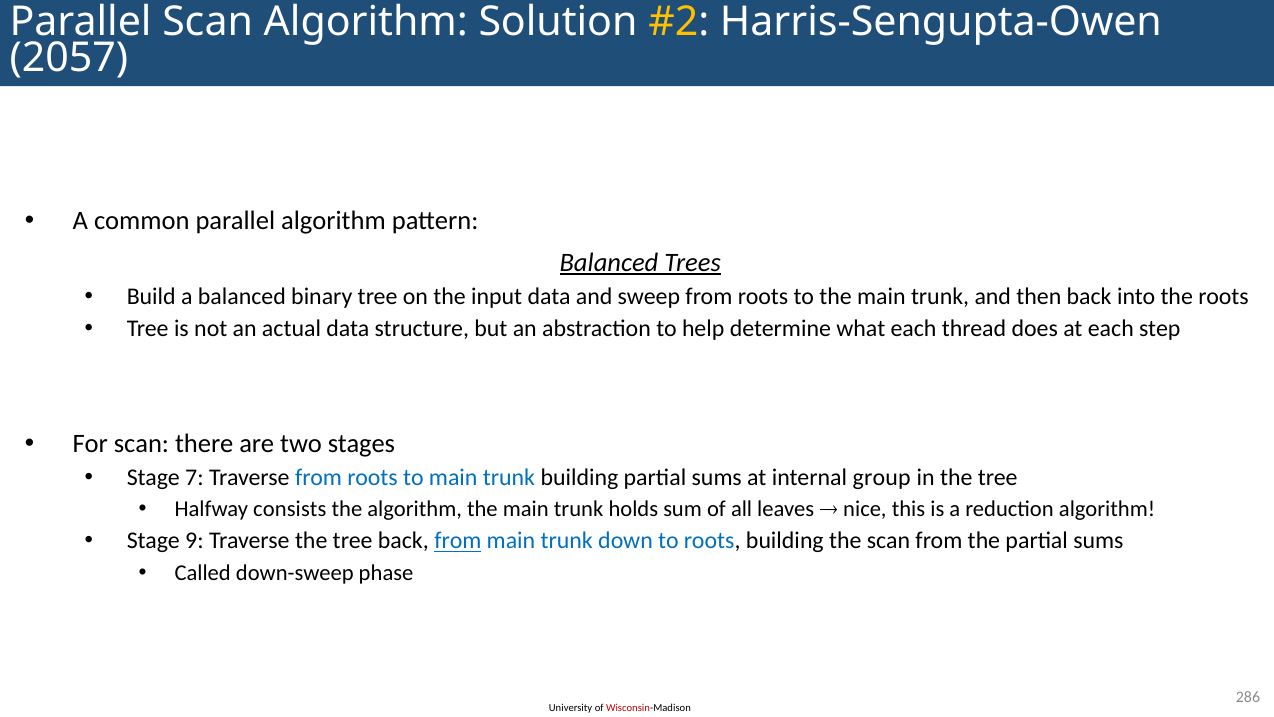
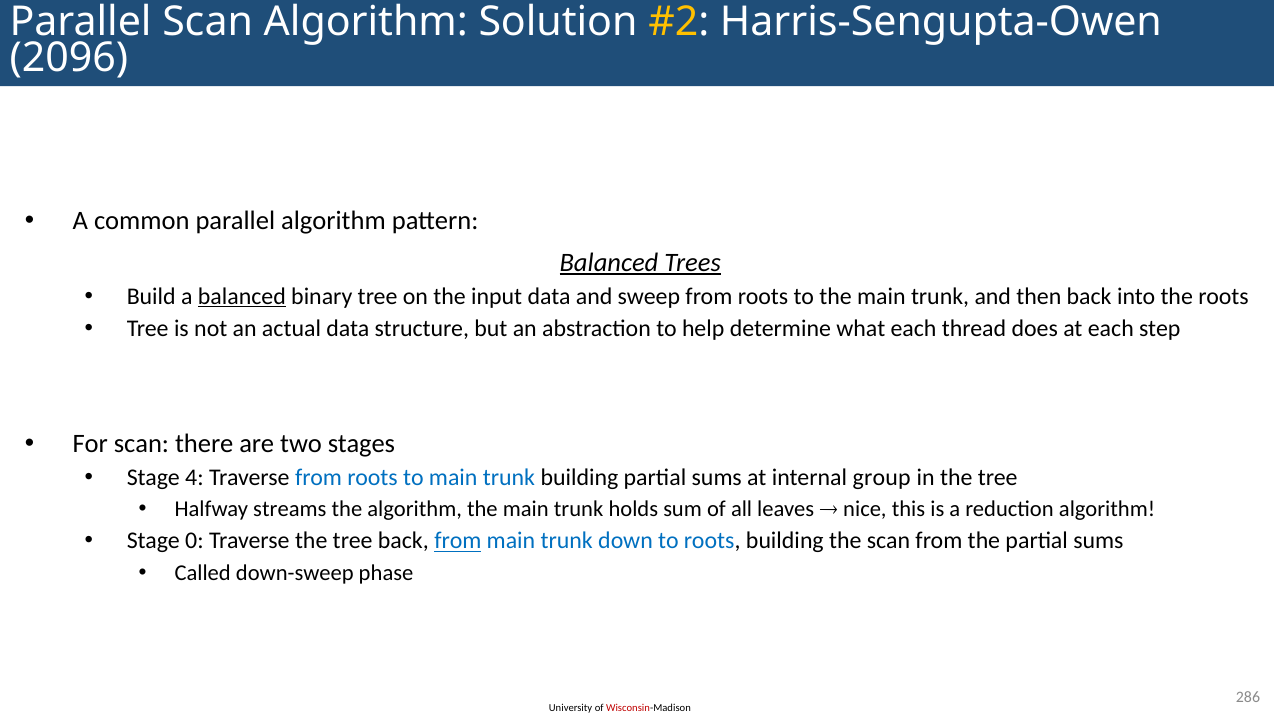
2057: 2057 -> 2096
balanced at (242, 296) underline: none -> present
7: 7 -> 4
consists: consists -> streams
9: 9 -> 0
